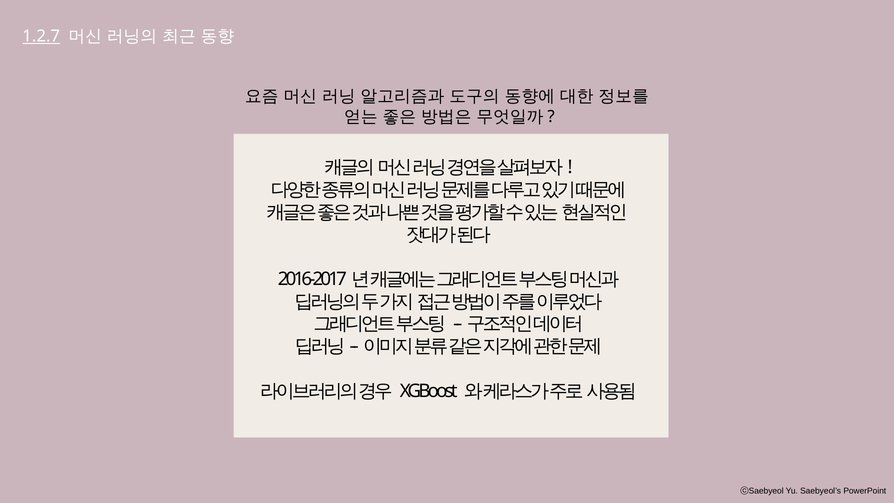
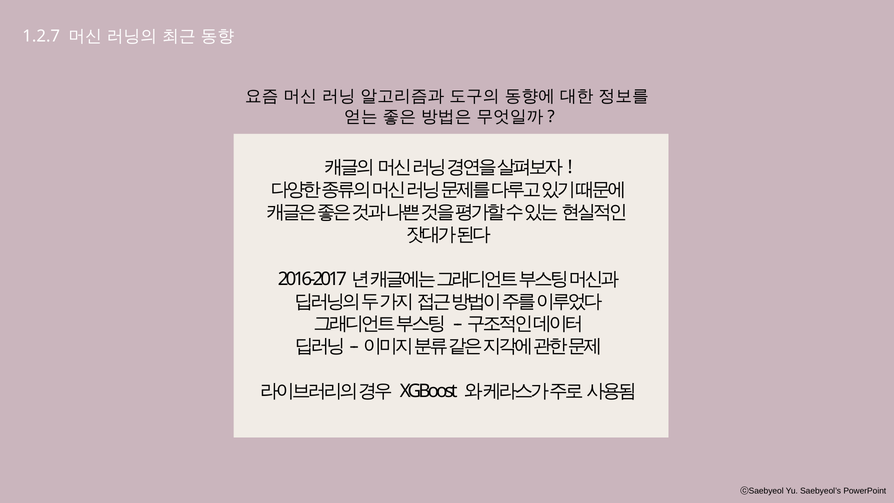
1.2.7 underline: present -> none
